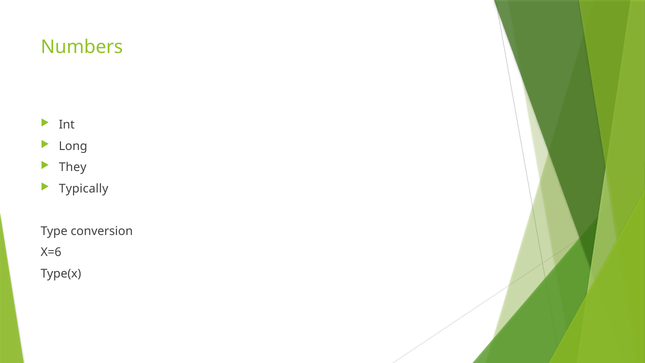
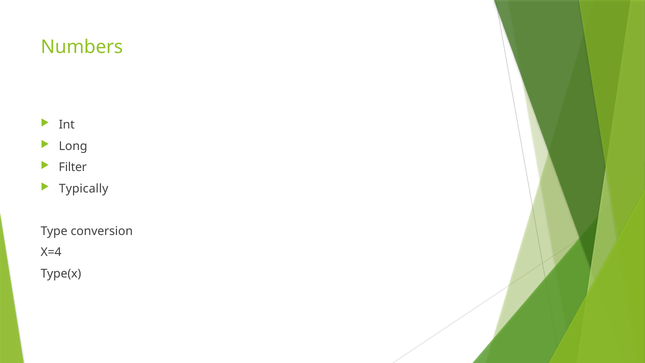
They: They -> Filter
X=6: X=6 -> X=4
